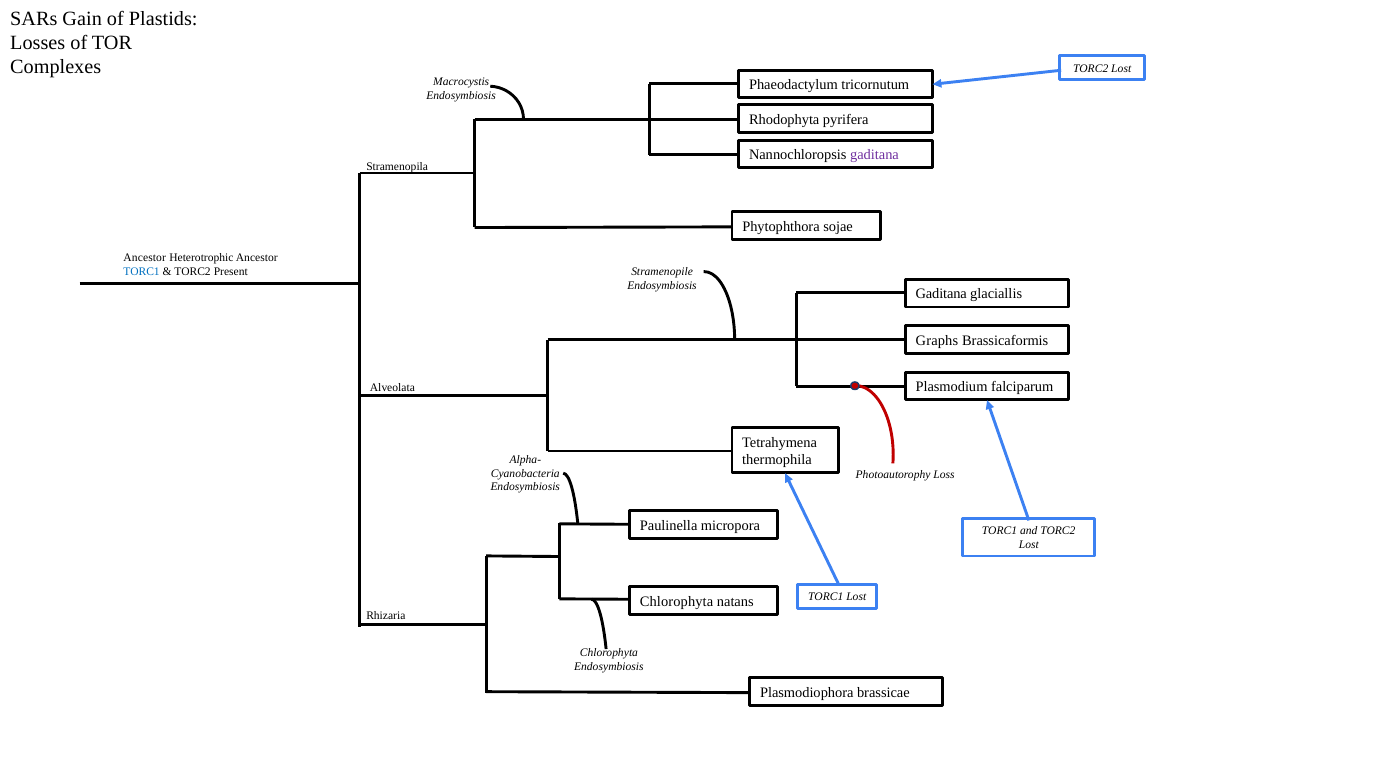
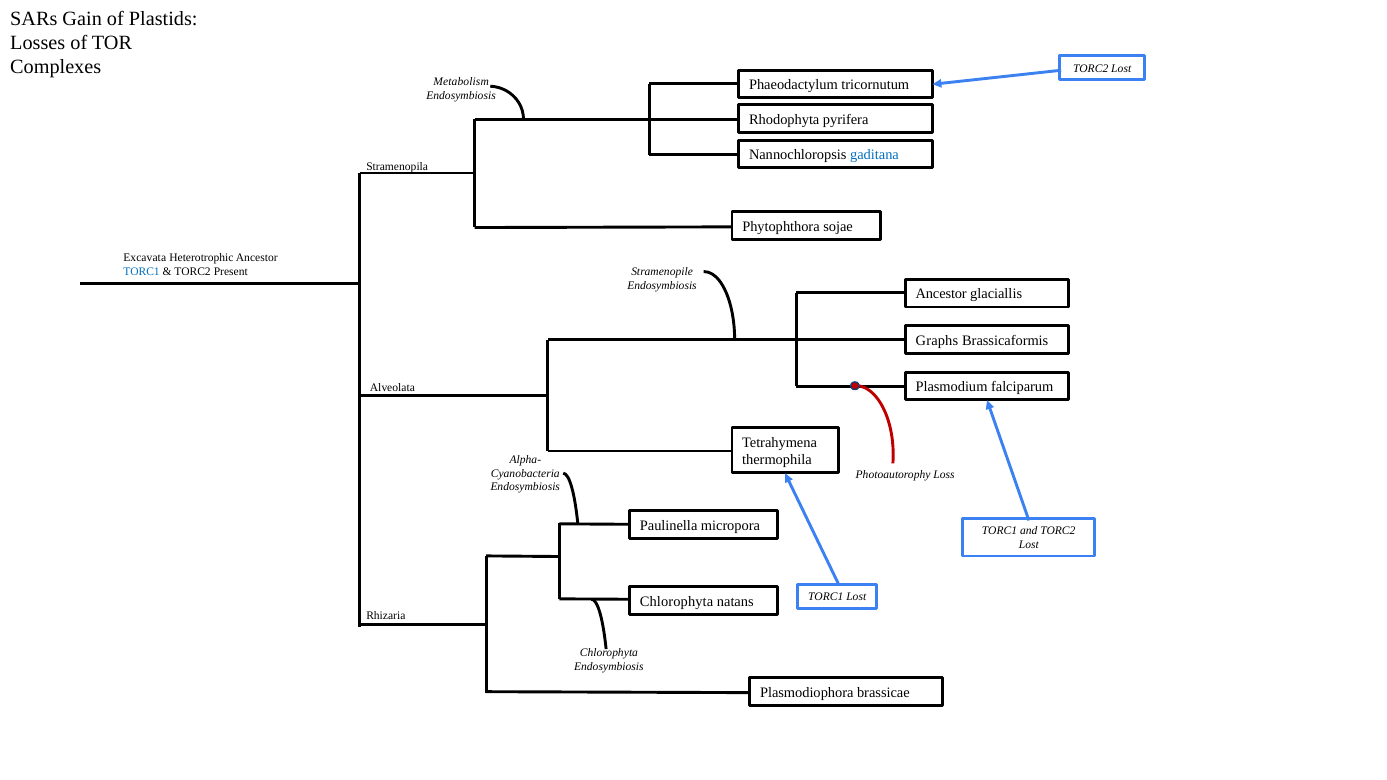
Macrocystis: Macrocystis -> Metabolism
gaditana at (875, 155) colour: purple -> blue
Ancestor at (145, 258): Ancestor -> Excavata
Gaditana at (941, 294): Gaditana -> Ancestor
